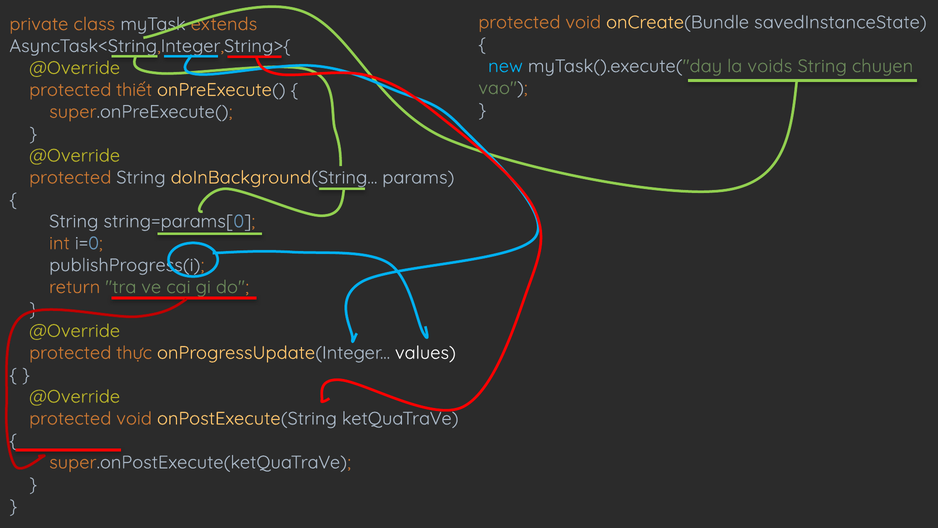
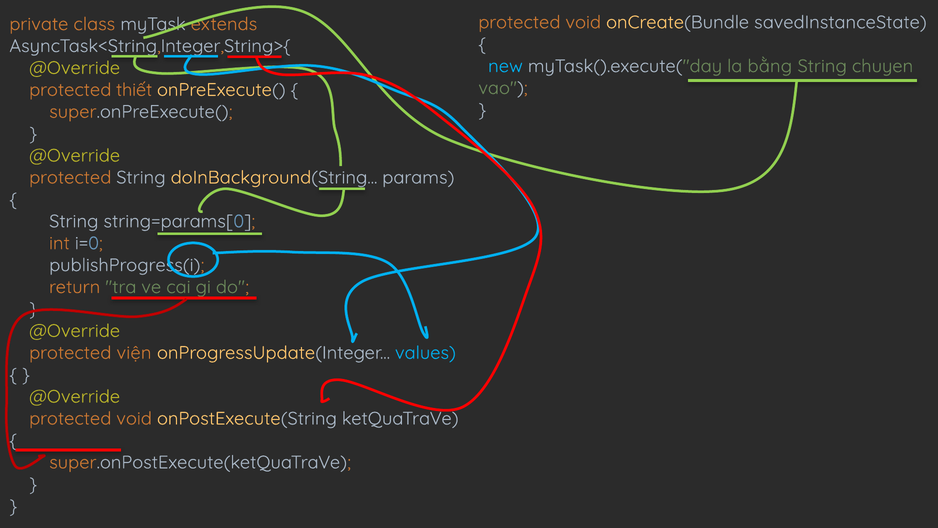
voids: voids -> bằng
thực: thực -> viện
values colour: white -> light blue
